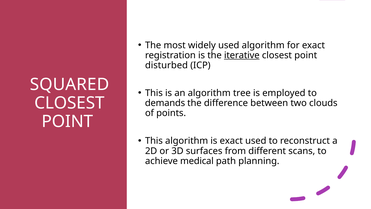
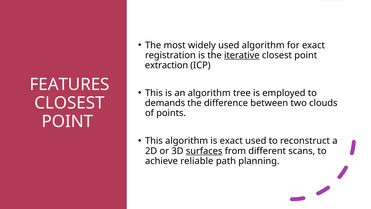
disturbed: disturbed -> extraction
SQUARED: SQUARED -> FEATURES
surfaces underline: none -> present
medical: medical -> reliable
